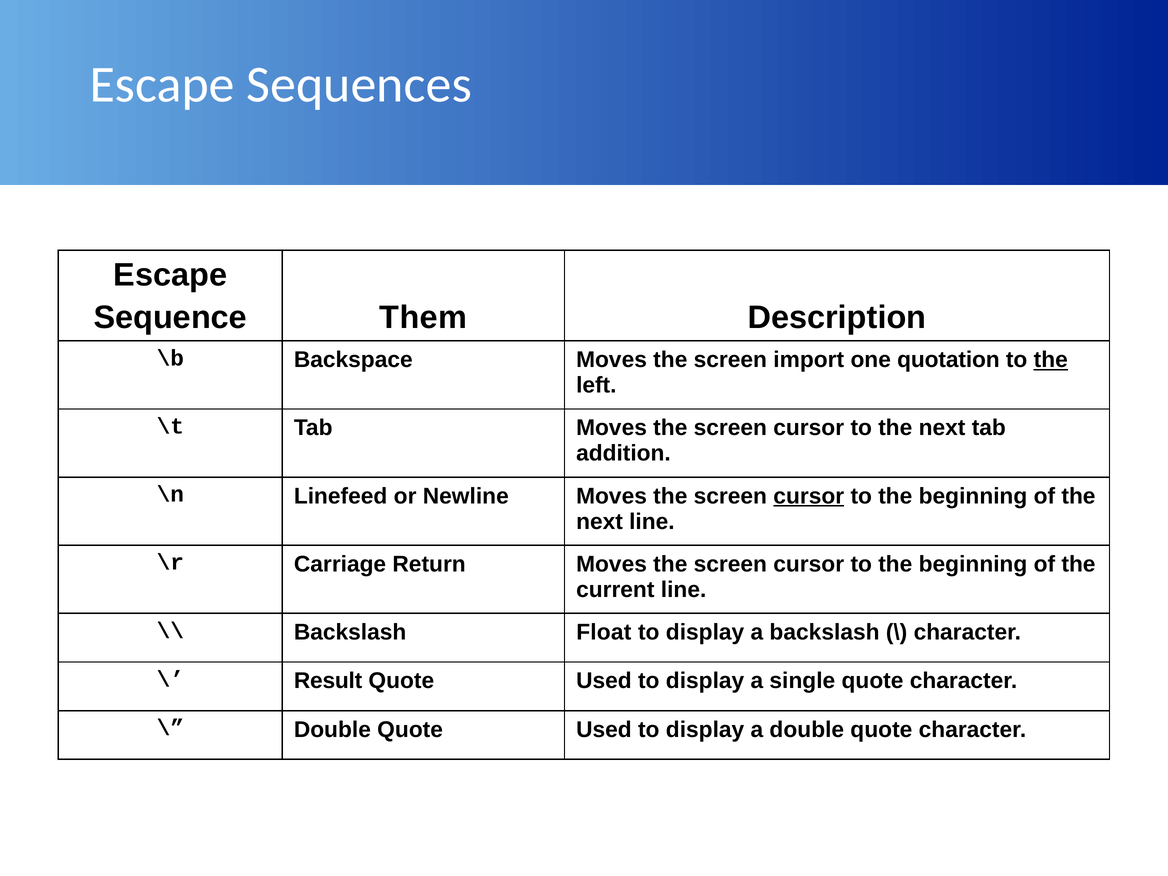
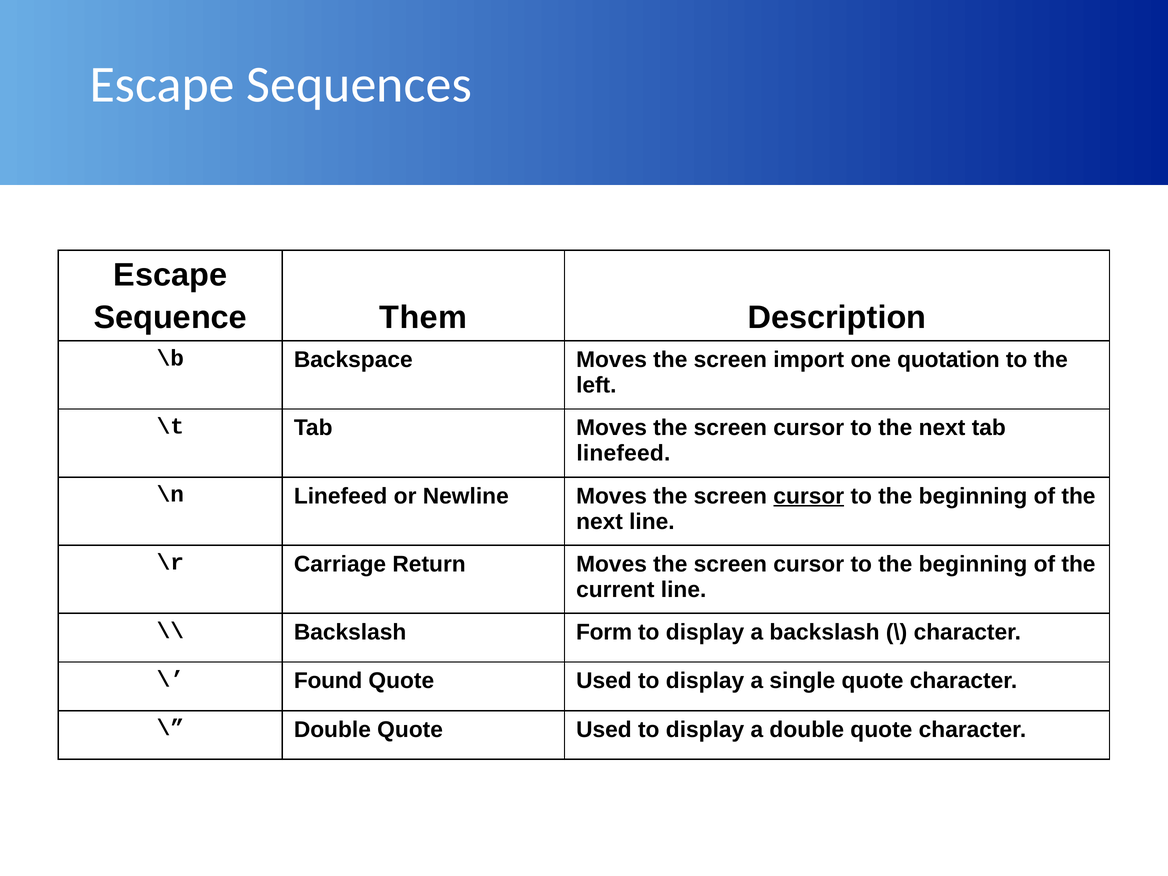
the at (1051, 360) underline: present -> none
addition at (623, 453): addition -> linefeed
Float: Float -> Form
Result: Result -> Found
